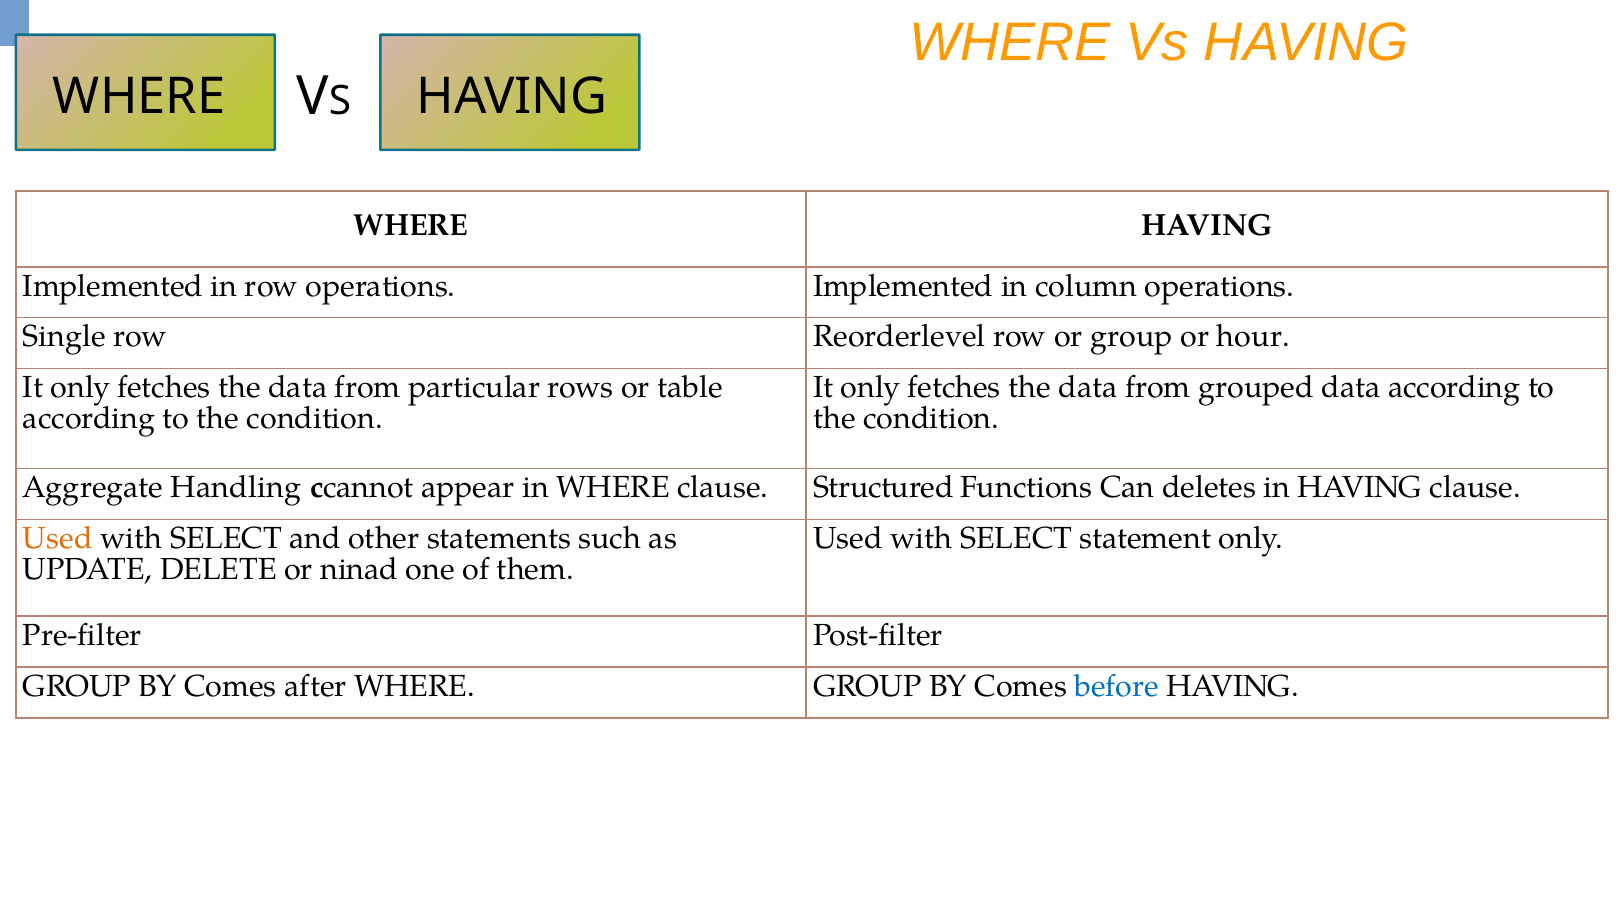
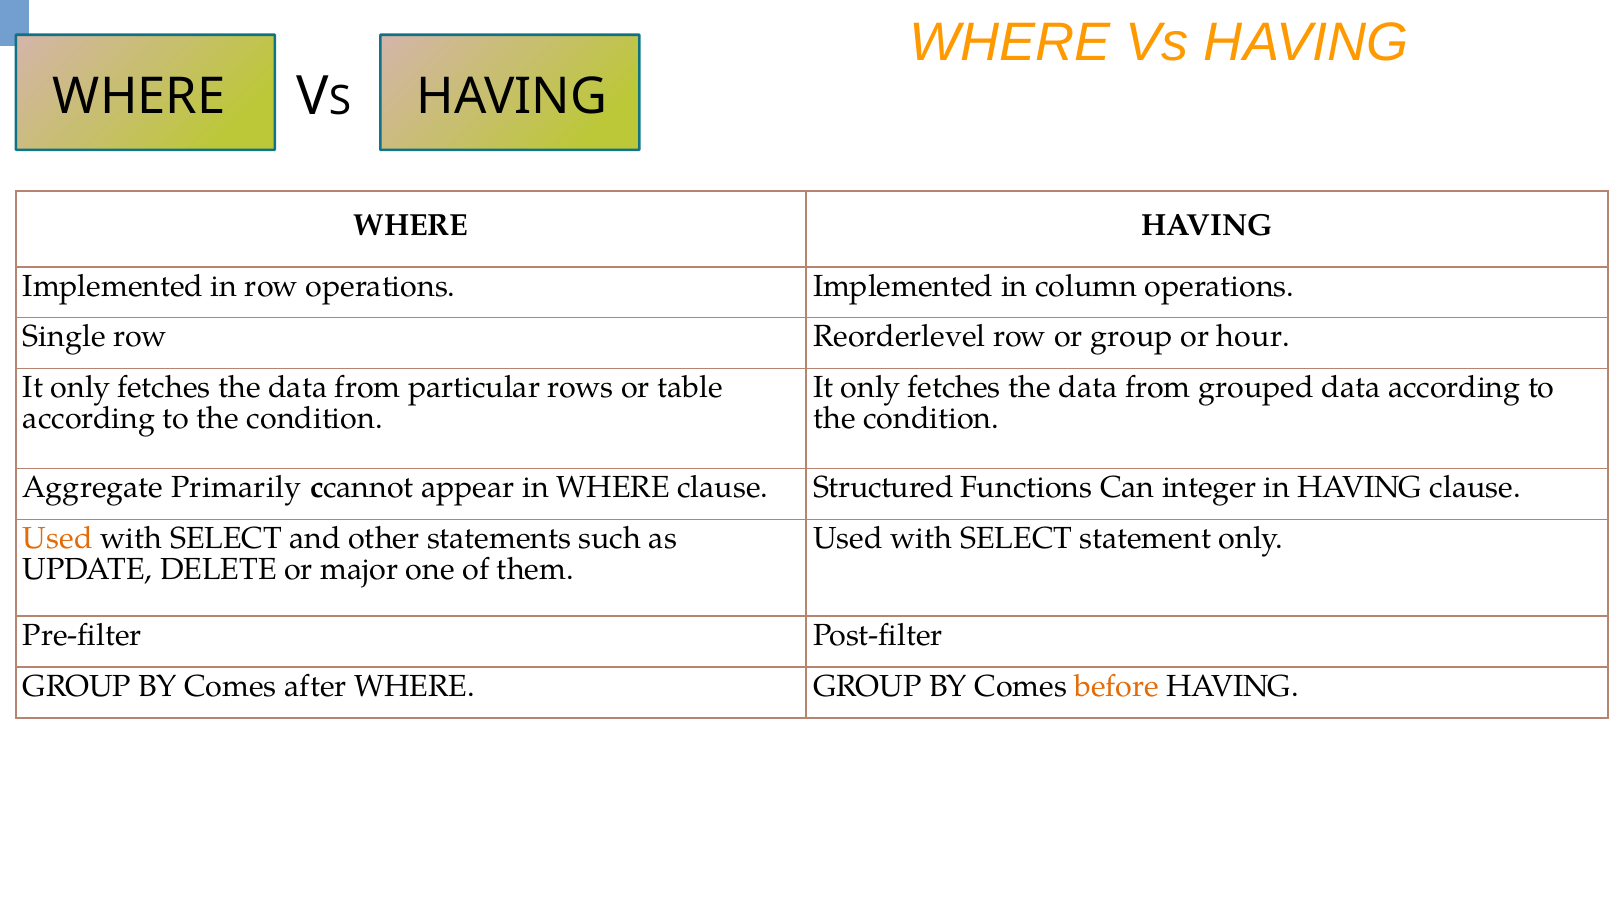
Handling: Handling -> Primarily
deletes: deletes -> integer
ninad: ninad -> major
before colour: blue -> orange
